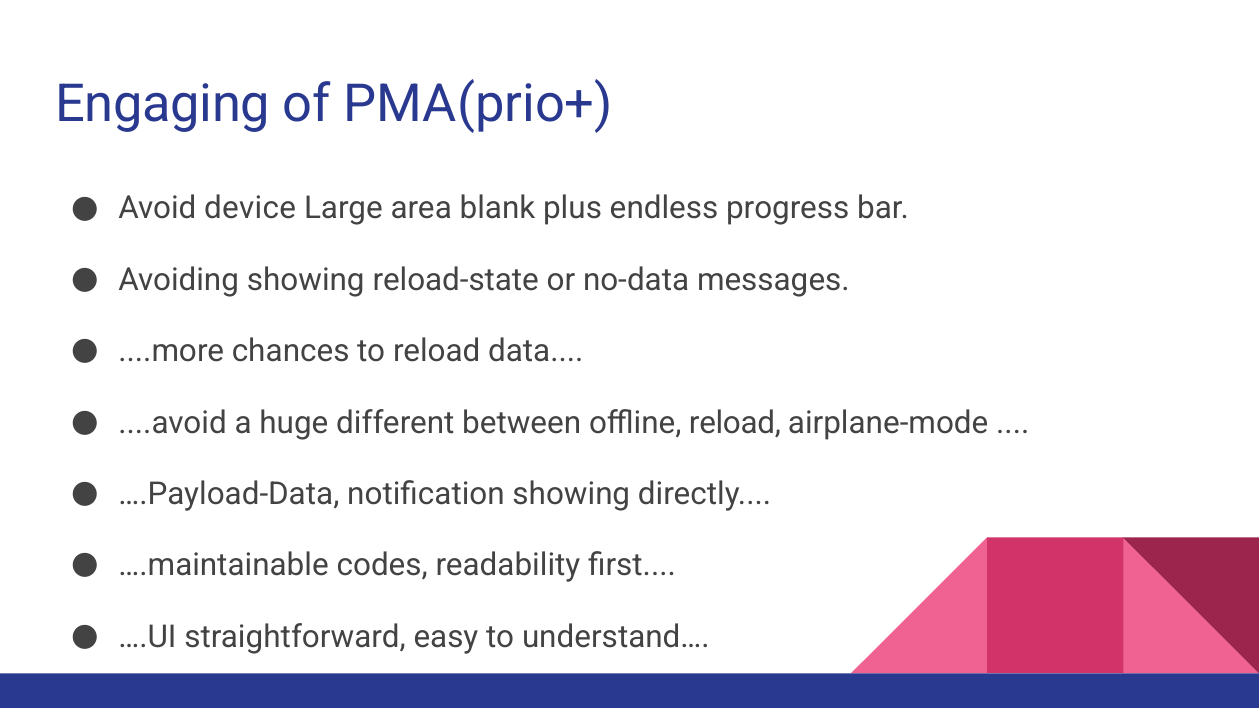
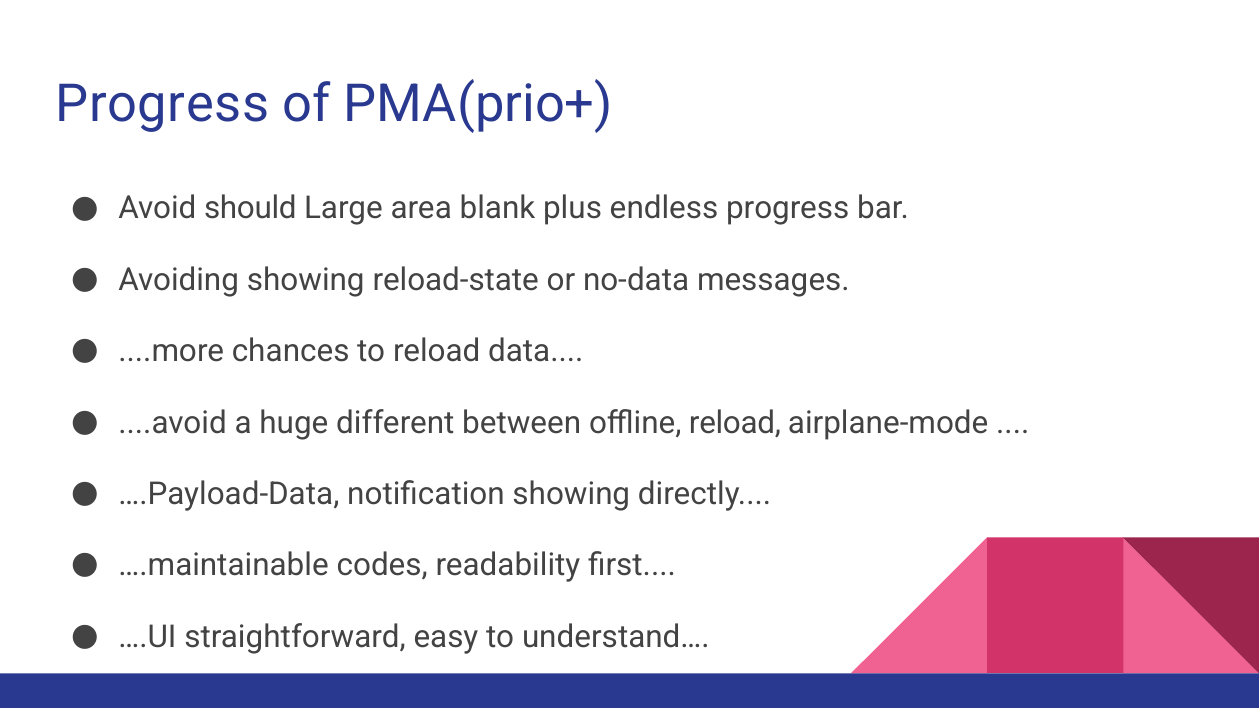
Engaging at (163, 104): Engaging -> Progress
device: device -> should
